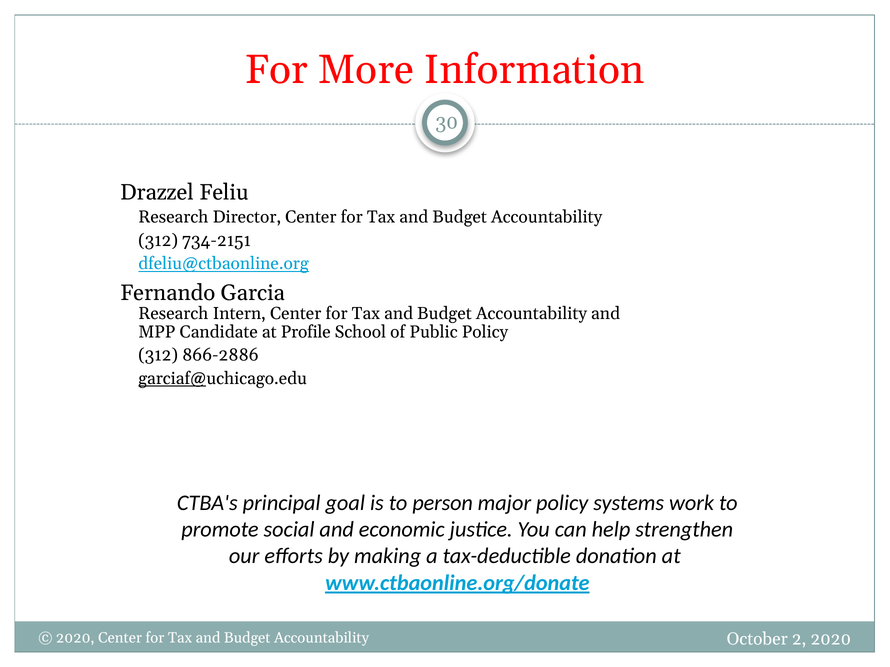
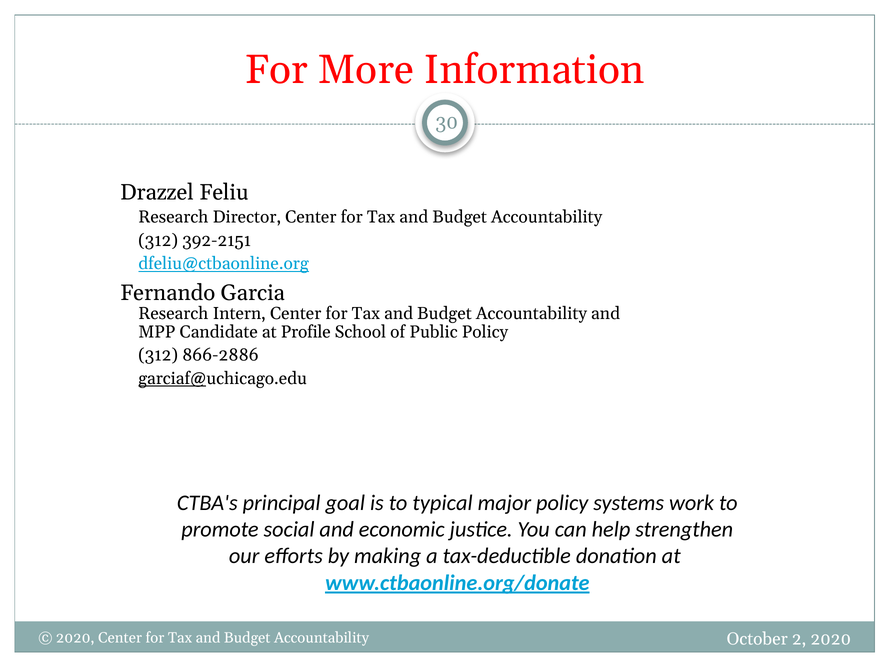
734-2151: 734-2151 -> 392-2151
person: person -> typical
